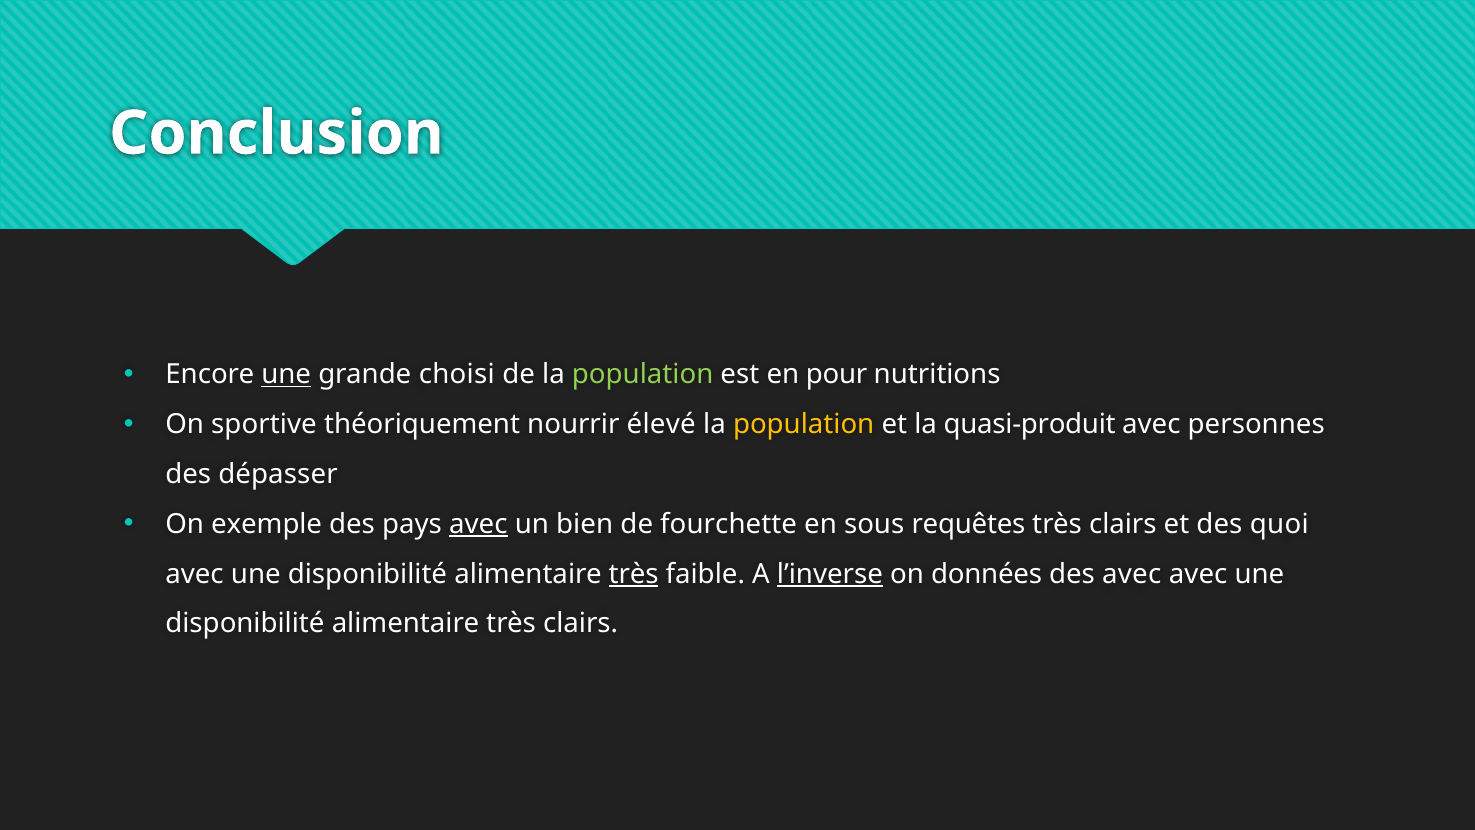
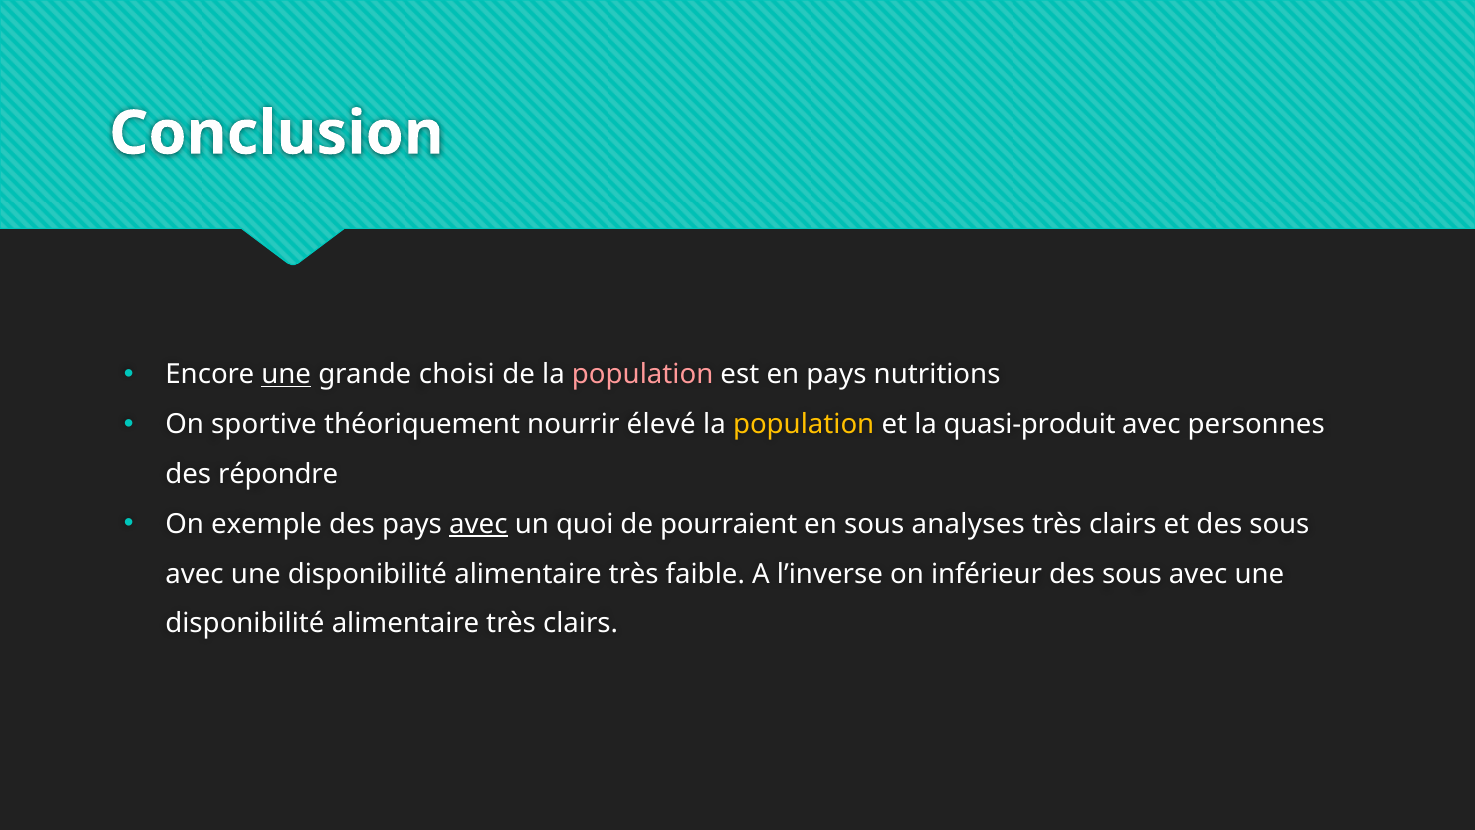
population at (643, 375) colour: light green -> pink
en pour: pour -> pays
dépasser: dépasser -> répondre
bien: bien -> quoi
fourchette: fourchette -> pourraient
requêtes: requêtes -> analyses
et des quoi: quoi -> sous
très at (634, 574) underline: present -> none
l’inverse underline: present -> none
données: données -> inférieur
avec at (1132, 574): avec -> sous
